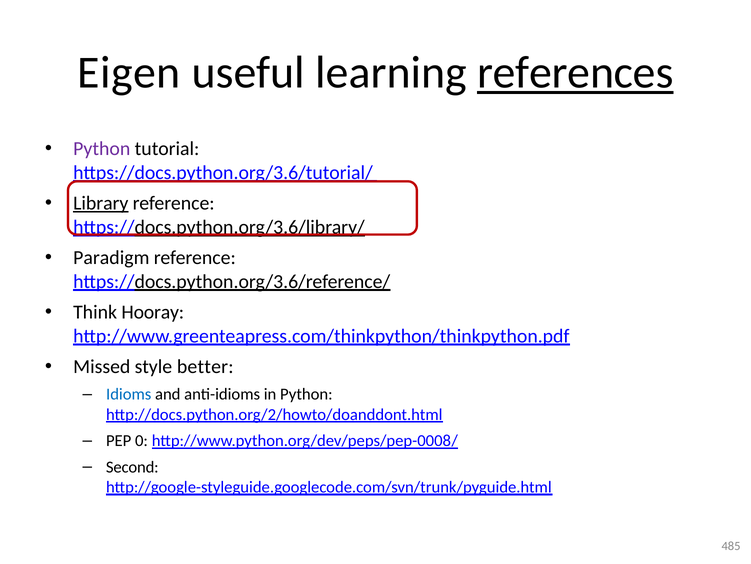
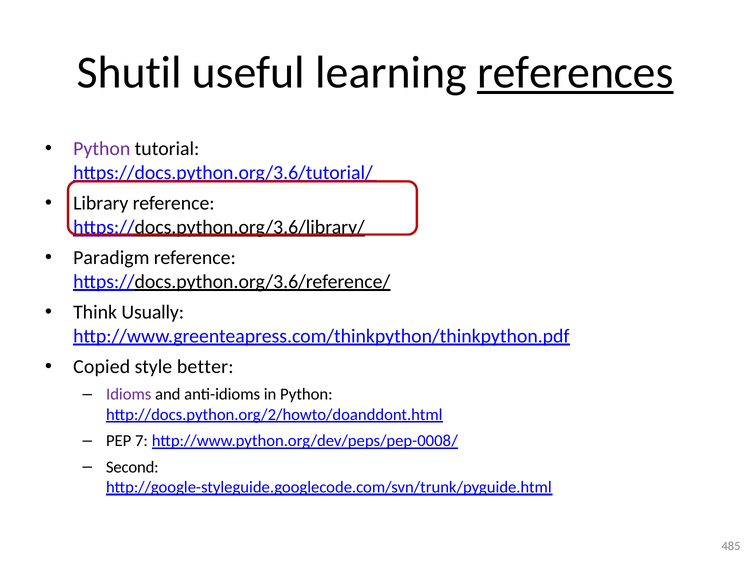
Eigen: Eigen -> Shutil
Library underline: present -> none
Hooray: Hooray -> Usually
Missed: Missed -> Copied
Idioms colour: blue -> purple
0: 0 -> 7
